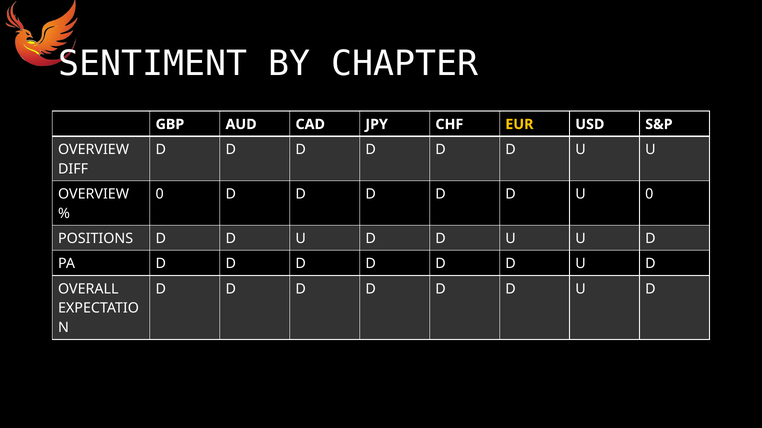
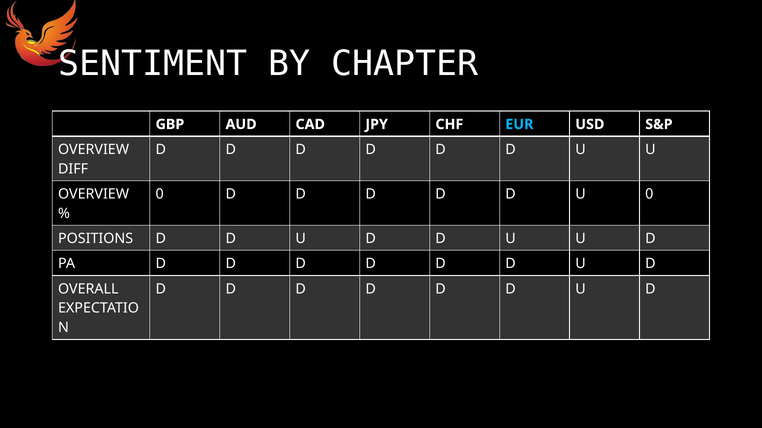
EUR colour: yellow -> light blue
